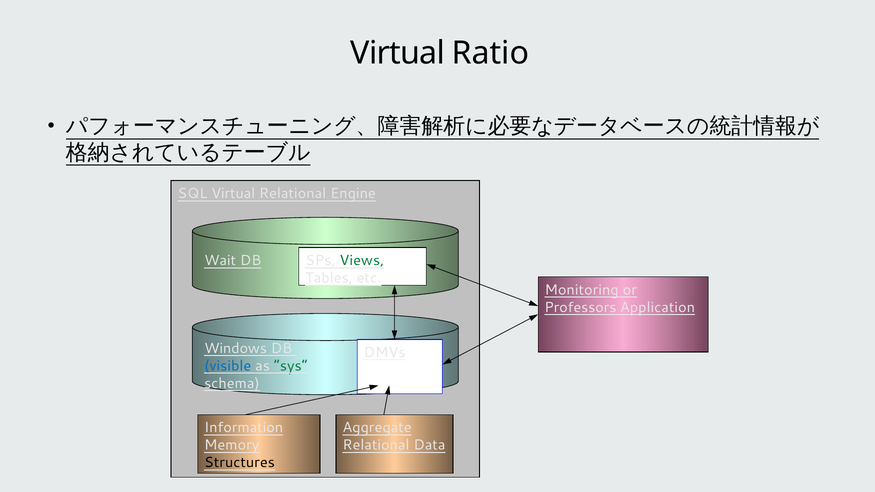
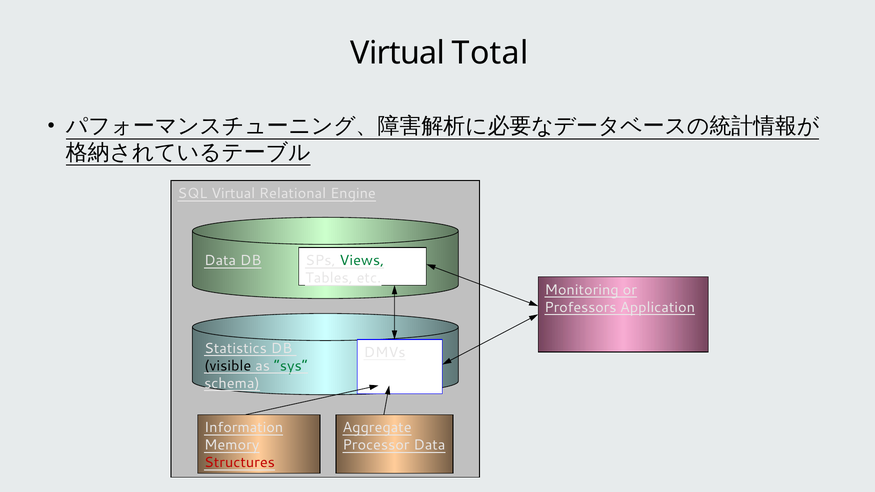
Ratio: Ratio -> Total
Wait at (220, 261): Wait -> Data
Windows: Windows -> Statistics
visible colour: blue -> black
Relational at (376, 445): Relational -> Processor
Structures colour: black -> red
